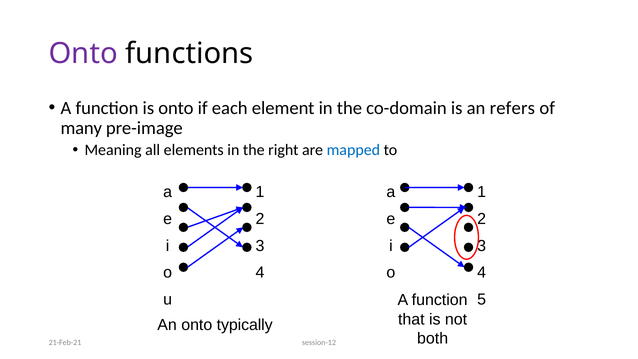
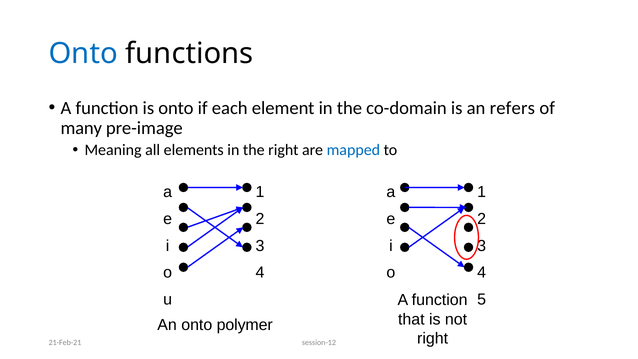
Onto at (83, 54) colour: purple -> blue
typically: typically -> polymer
both at (433, 338): both -> right
